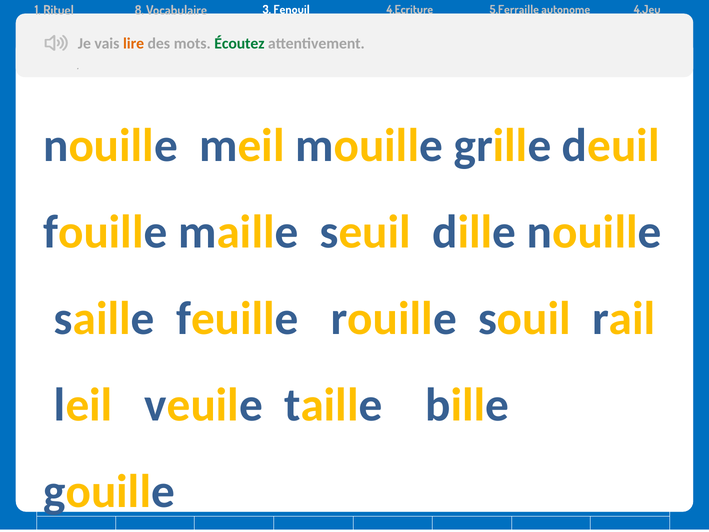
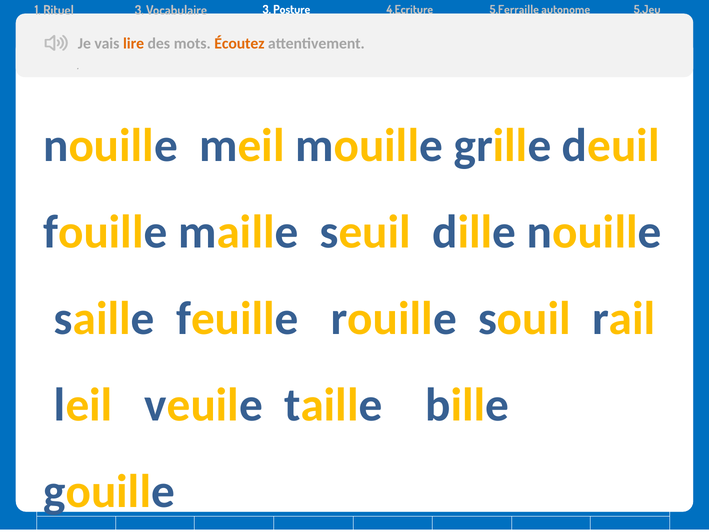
Rituel 8: 8 -> 3
Fenouil: Fenouil -> Posture
4.Jeu: 4.Jeu -> 5.Jeu
Écoutez colour: green -> orange
